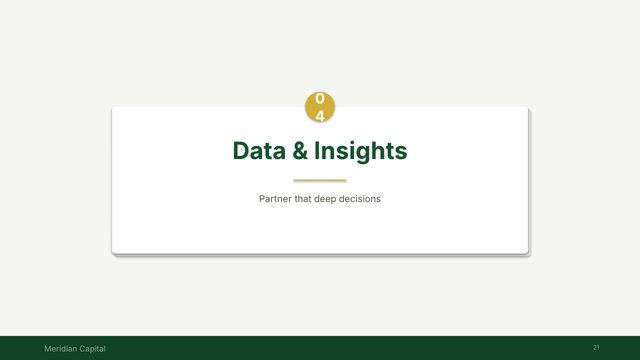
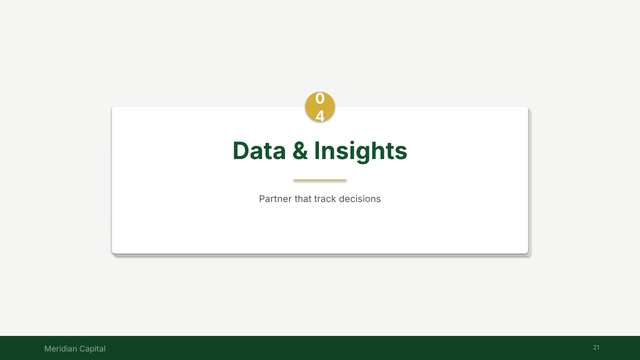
deep: deep -> track
